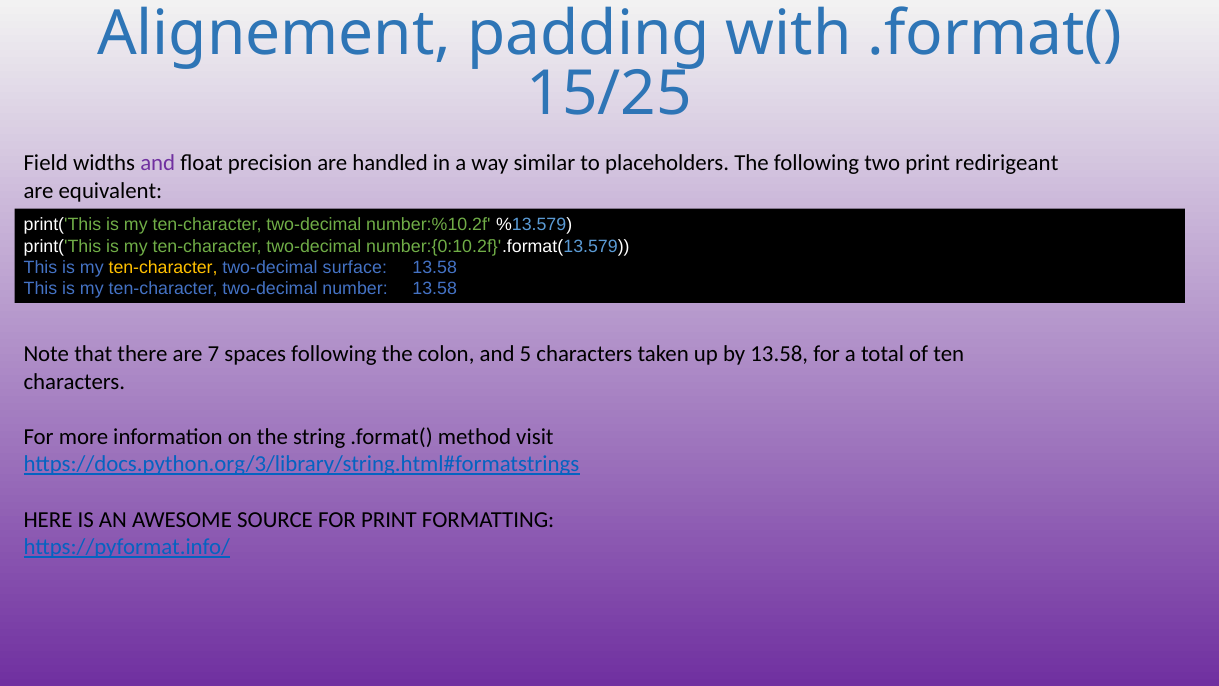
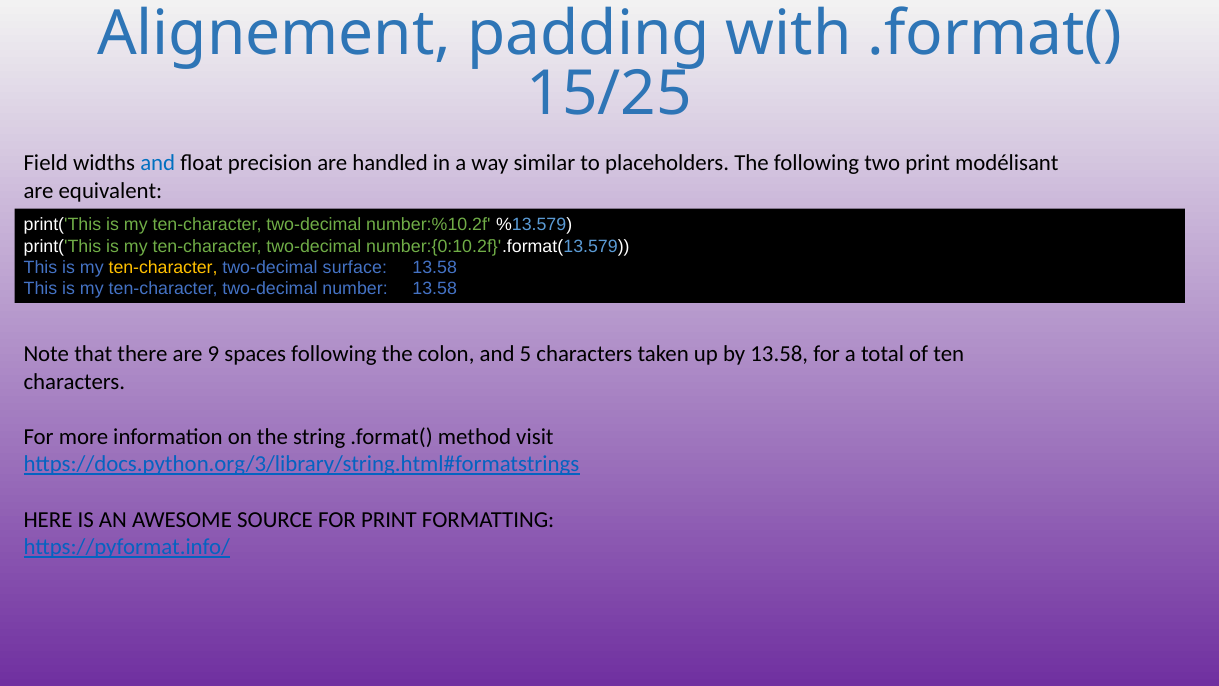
and at (158, 163) colour: purple -> blue
redirigeant: redirigeant -> modélisant
7: 7 -> 9
